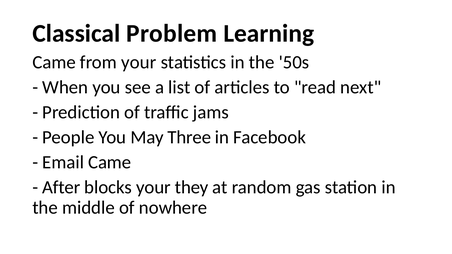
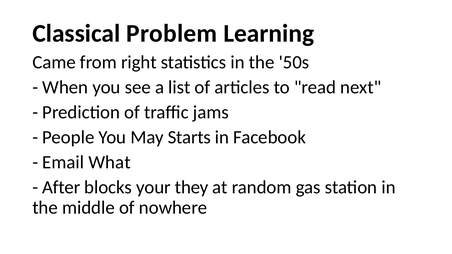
from your: your -> right
Three: Three -> Starts
Email Came: Came -> What
